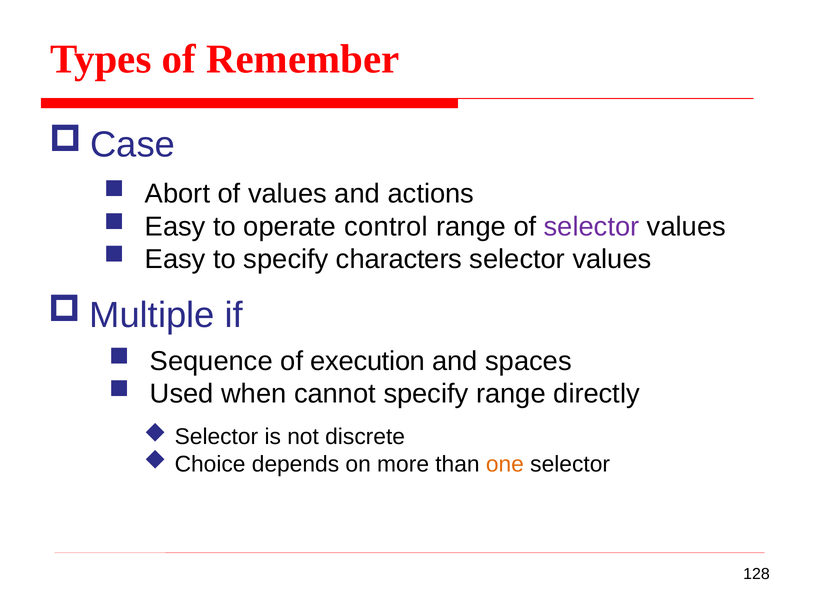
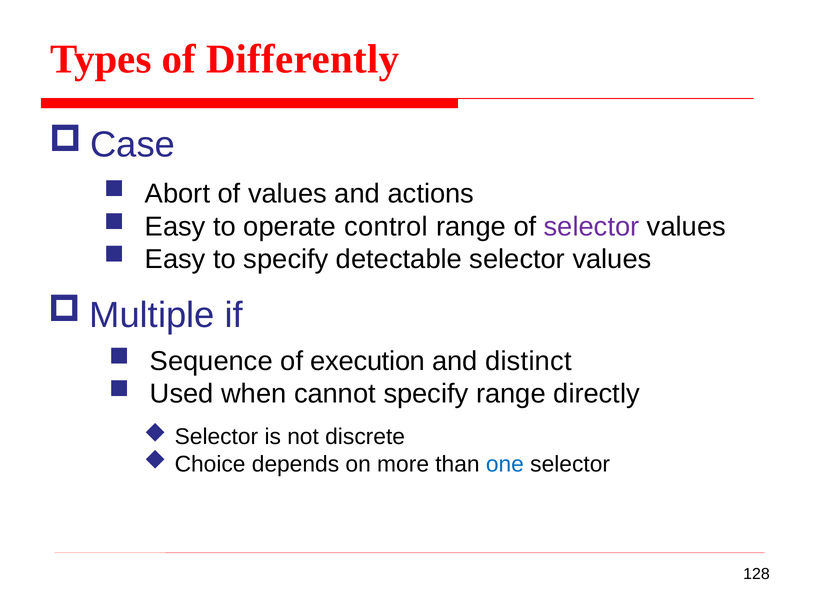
Remember: Remember -> Differently
characters: characters -> detectable
spaces: spaces -> distinct
one colour: orange -> blue
